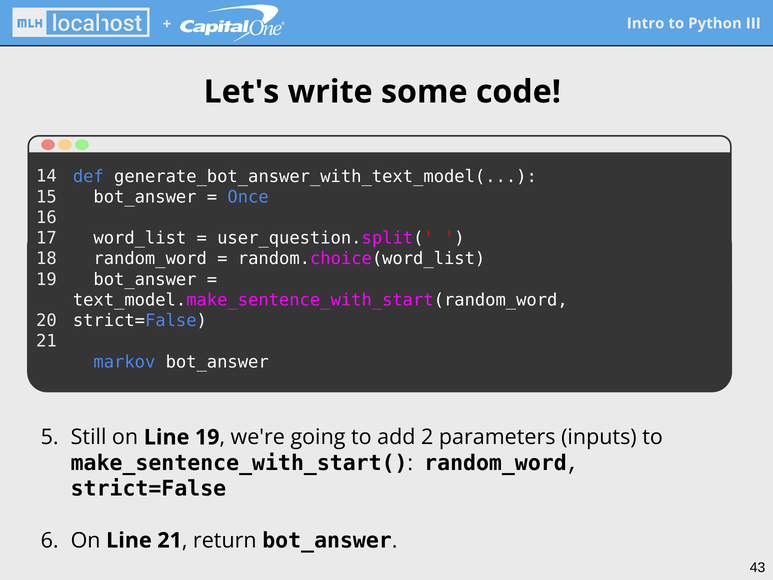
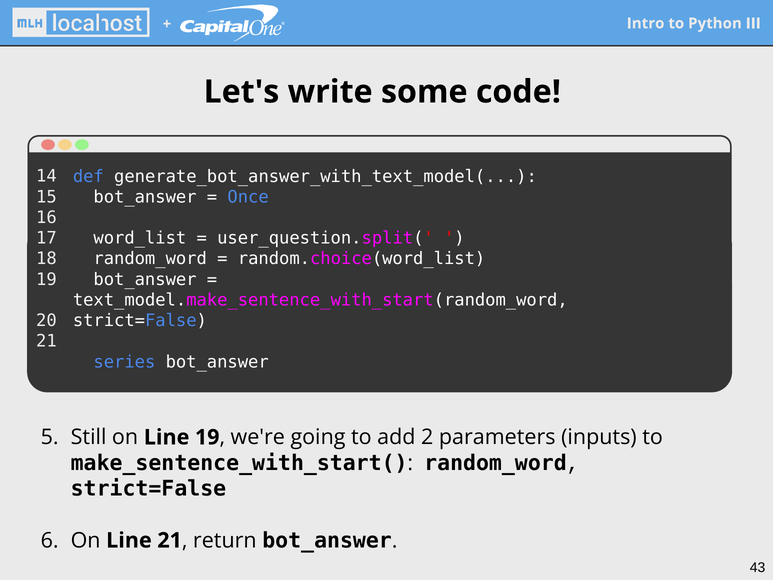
markov: markov -> series
